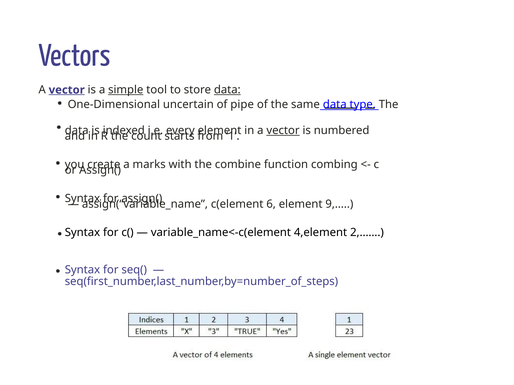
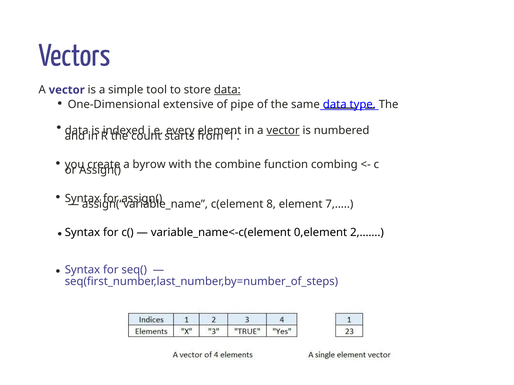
vector at (67, 90) underline: present -> none
simple underline: present -> none
uncertain: uncertain -> extensive
marks: marks -> byrow
6: 6 -> 8
9,…: 9,… -> 7,…
4,element: 4,element -> 0,element
